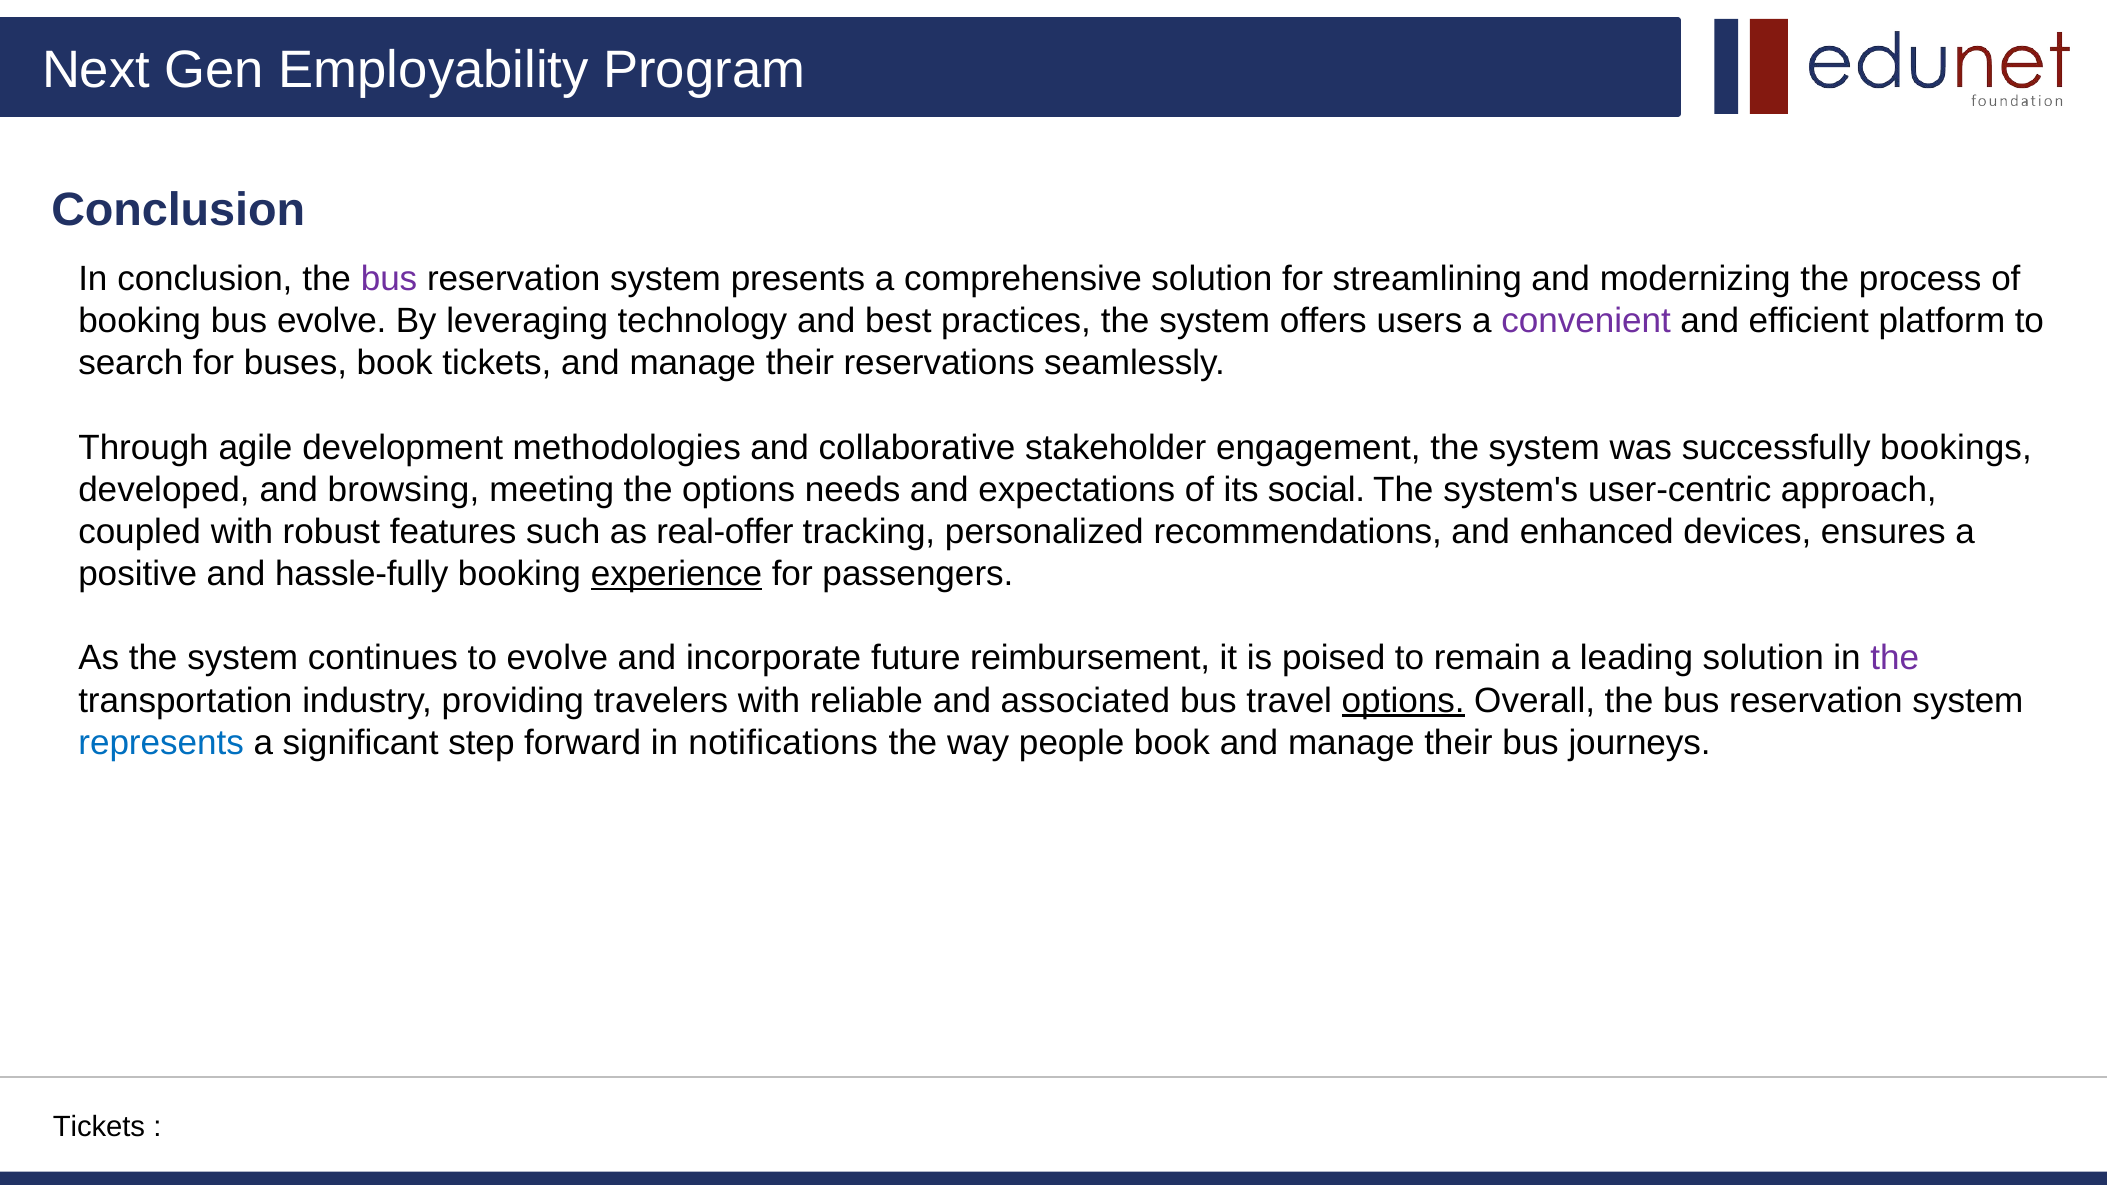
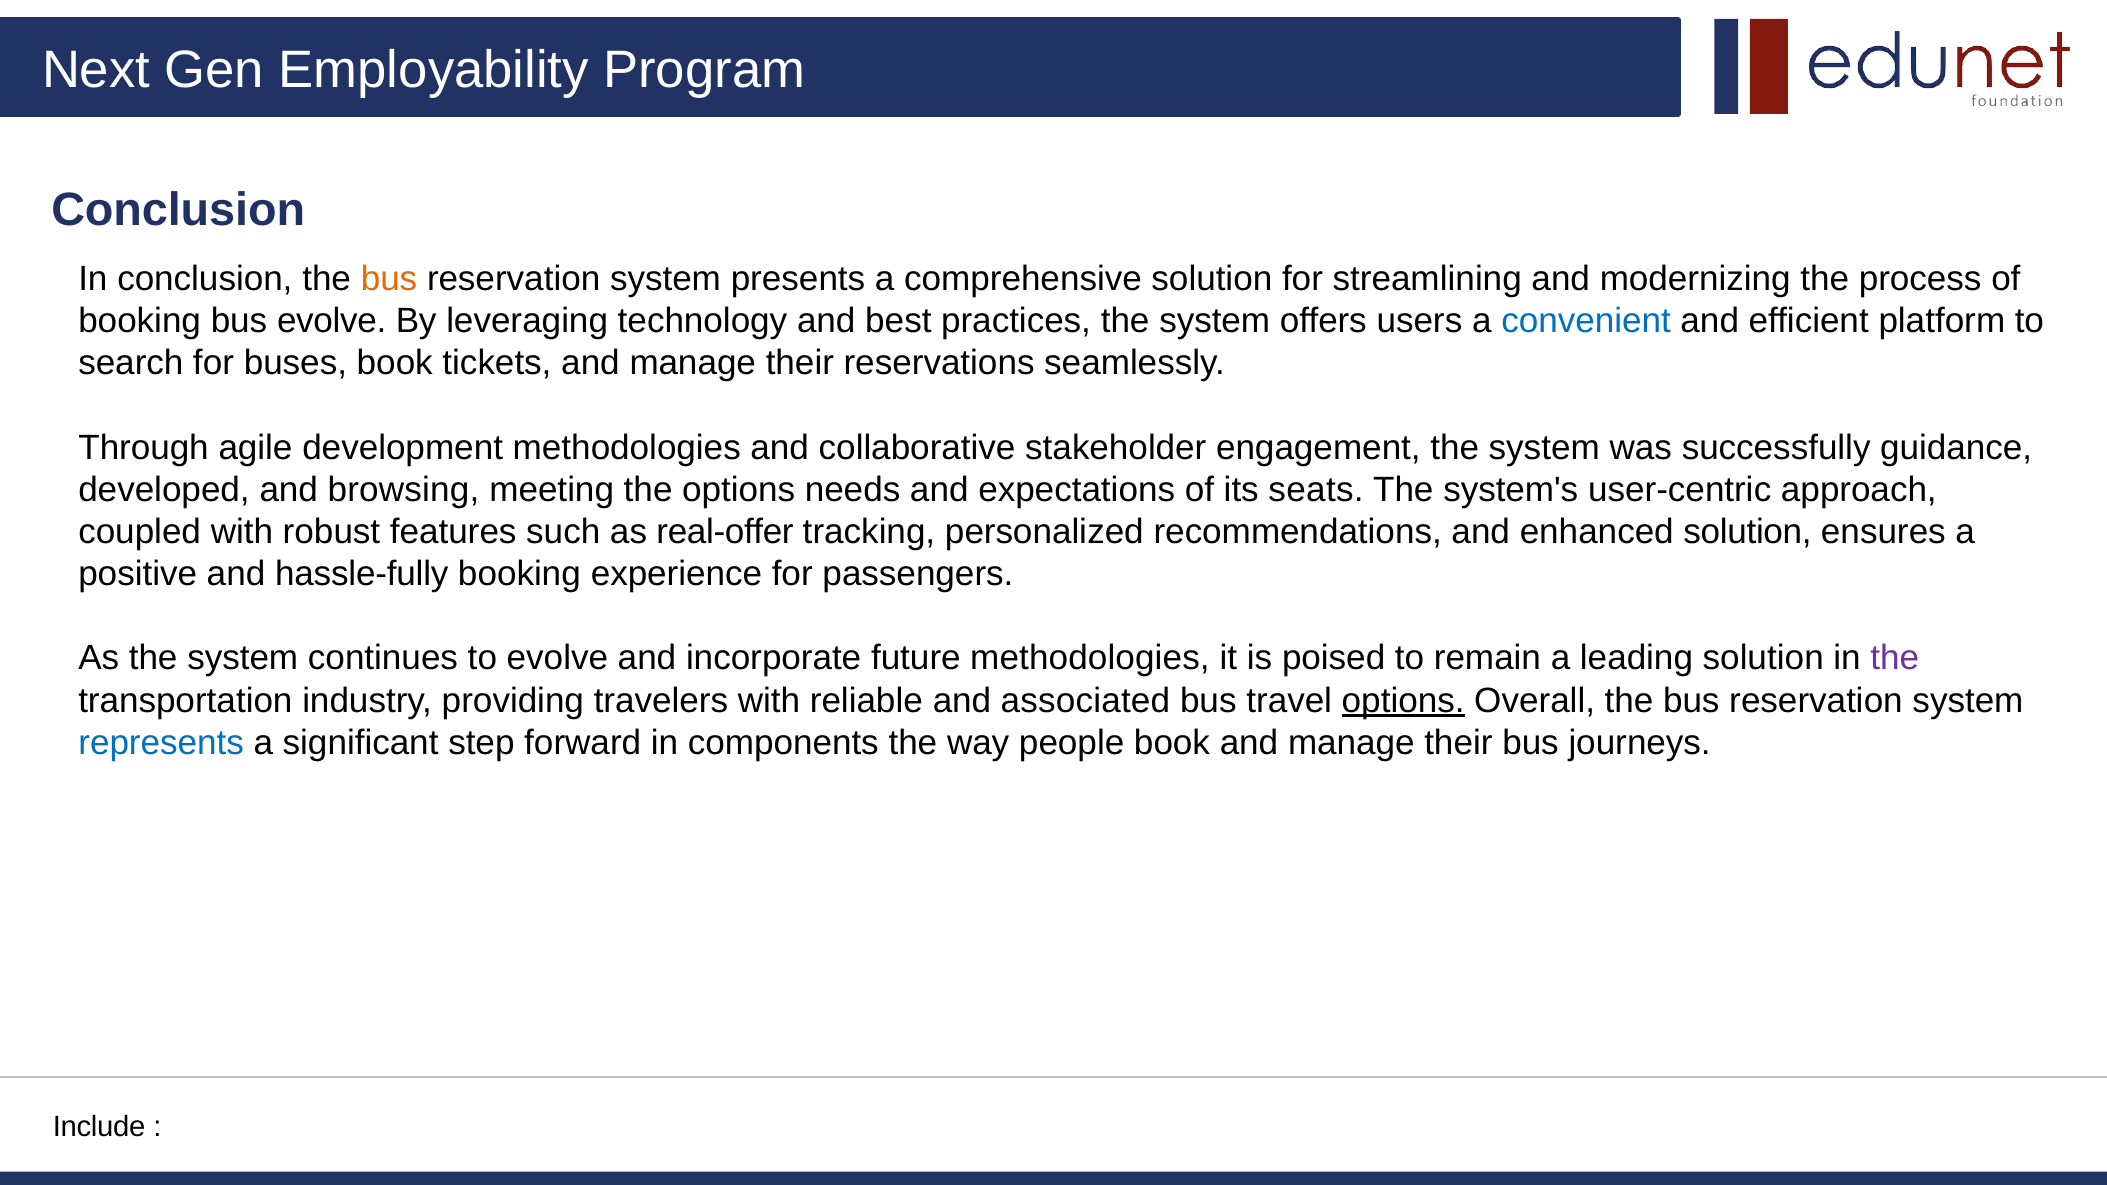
bus at (389, 279) colour: purple -> orange
convenient colour: purple -> blue
bookings: bookings -> guidance
social: social -> seats
enhanced devices: devices -> solution
experience underline: present -> none
future reimbursement: reimbursement -> methodologies
notifications: notifications -> components
Tickets at (99, 1127): Tickets -> Include
